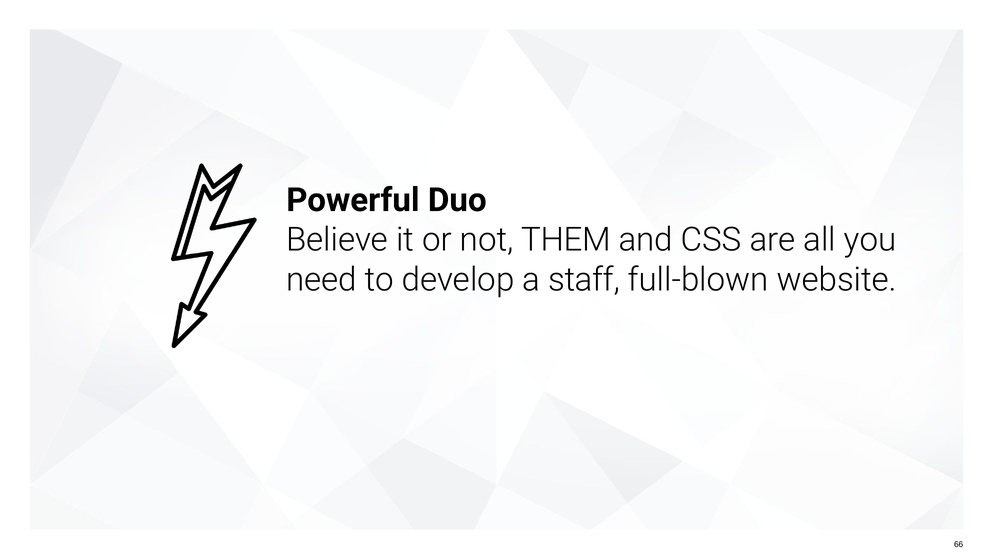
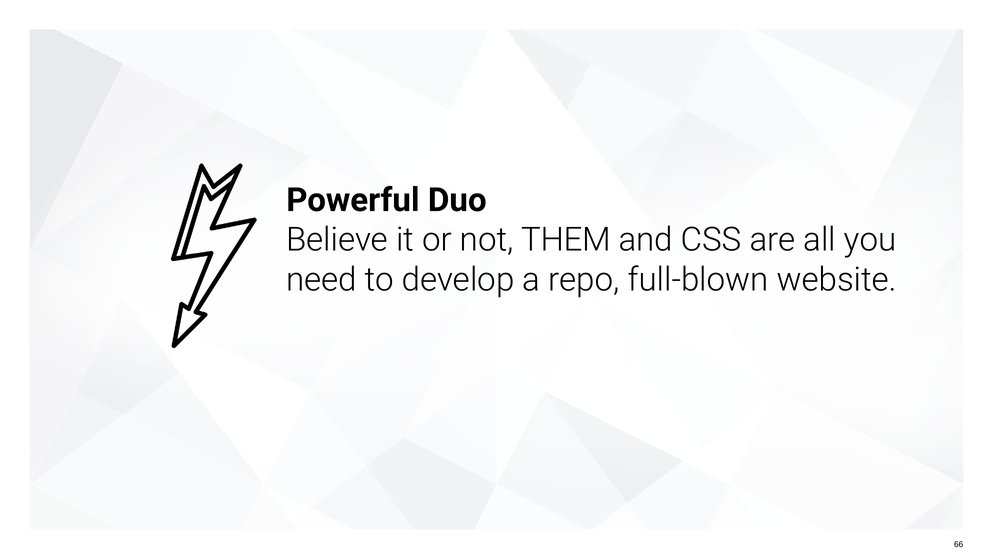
staff: staff -> repo
